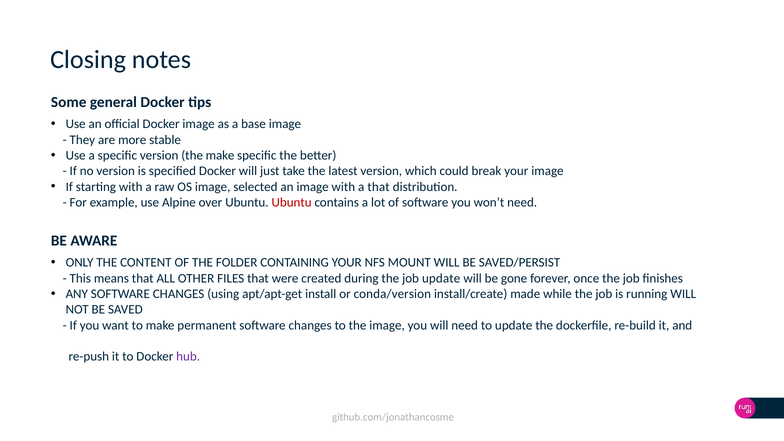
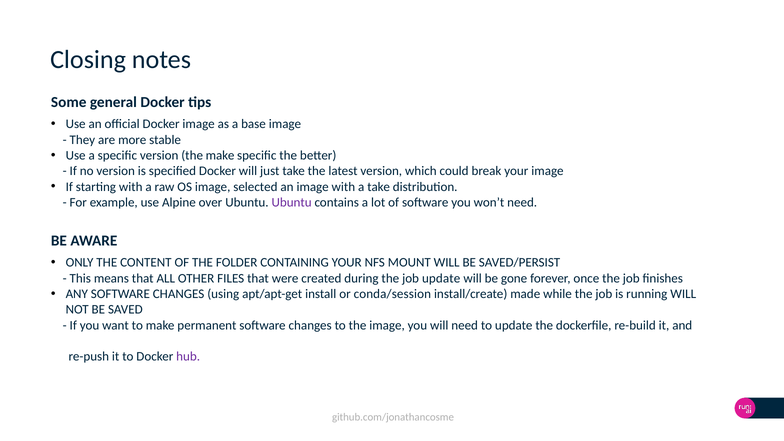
a that: that -> take
Ubuntu at (292, 203) colour: red -> purple
conda/version: conda/version -> conda/session
